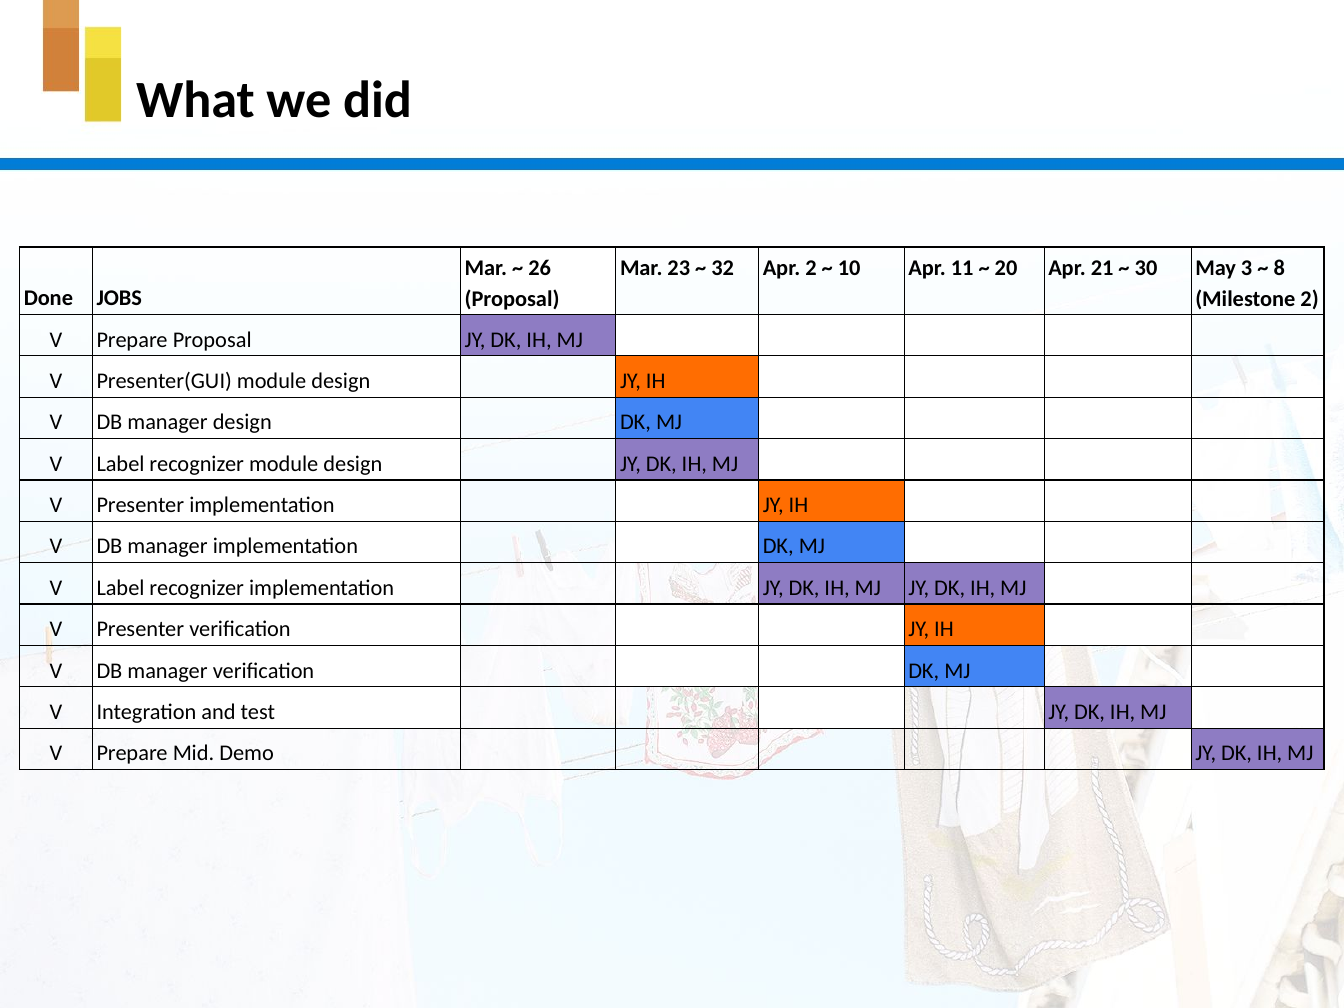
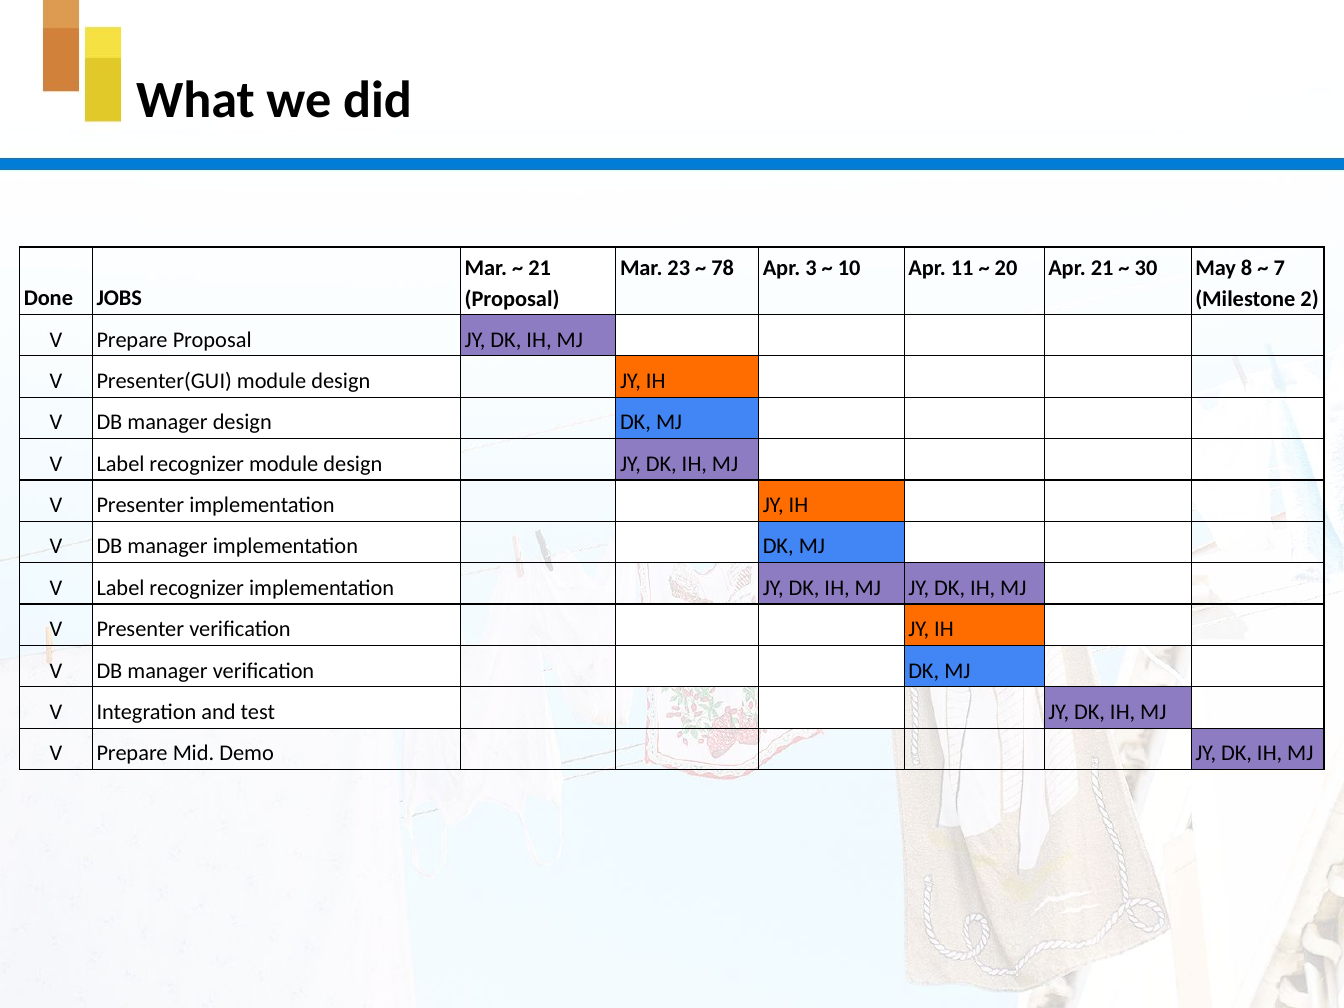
26 at (540, 268): 26 -> 21
32: 32 -> 78
Apr 2: 2 -> 3
3: 3 -> 8
8: 8 -> 7
